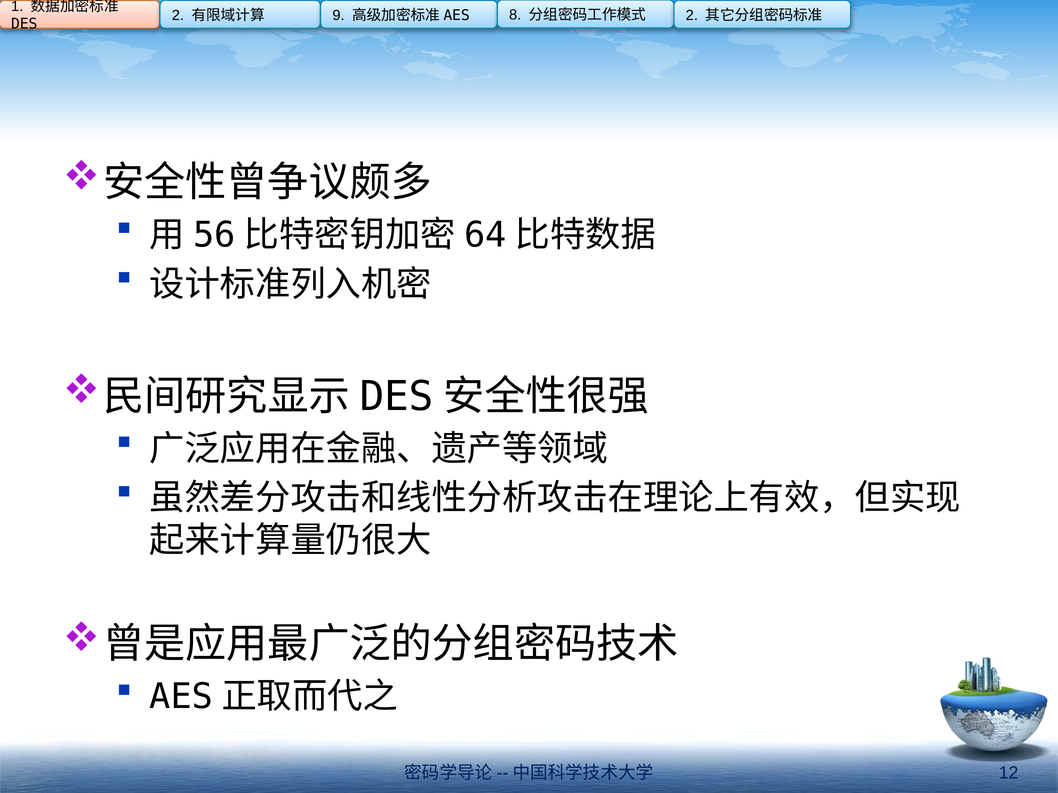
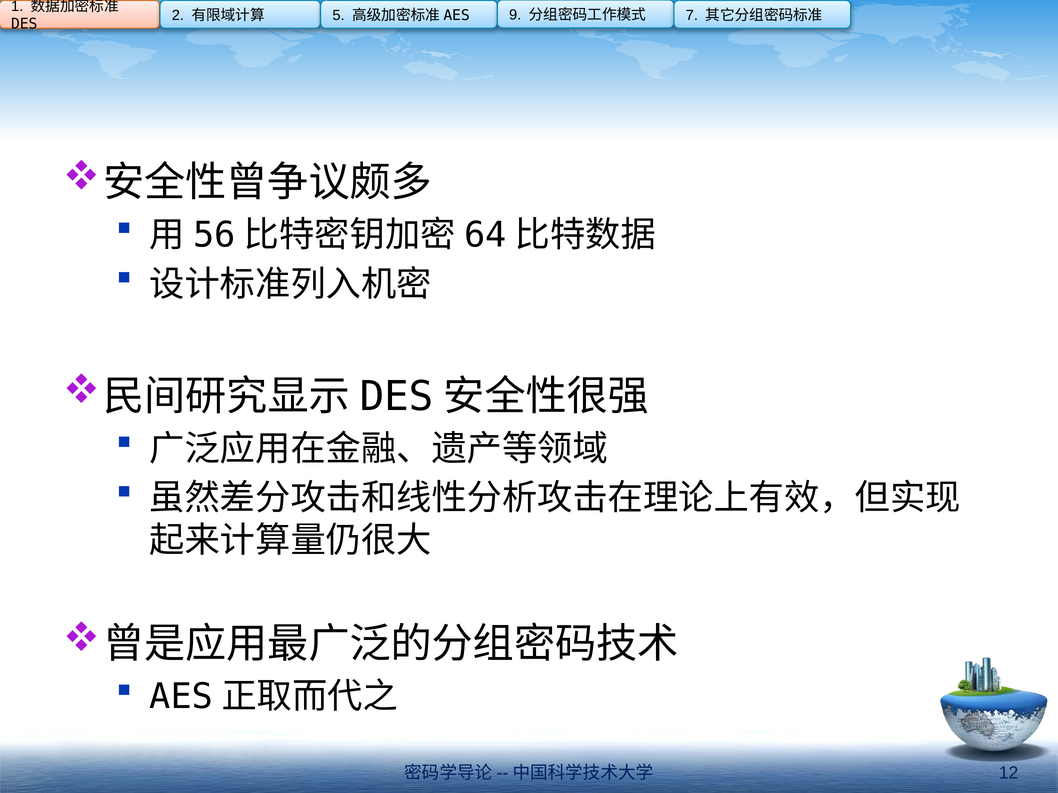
9: 9 -> 5
8: 8 -> 9
2 at (692, 15): 2 -> 7
